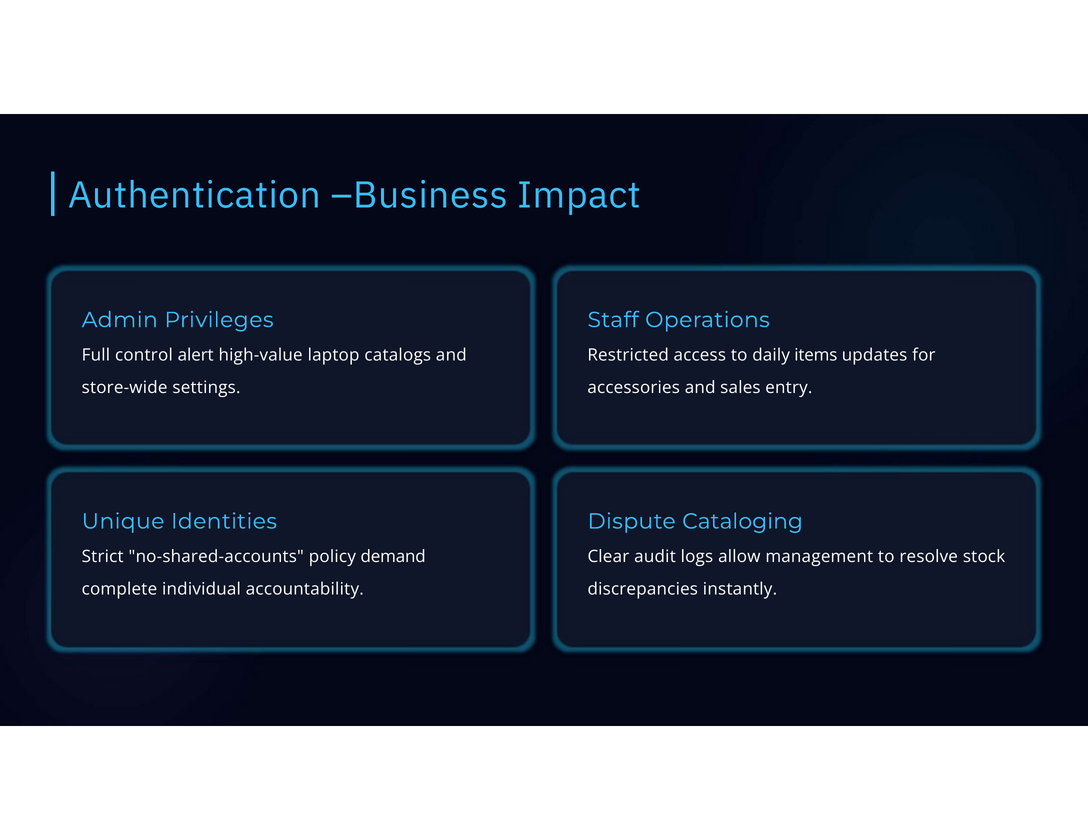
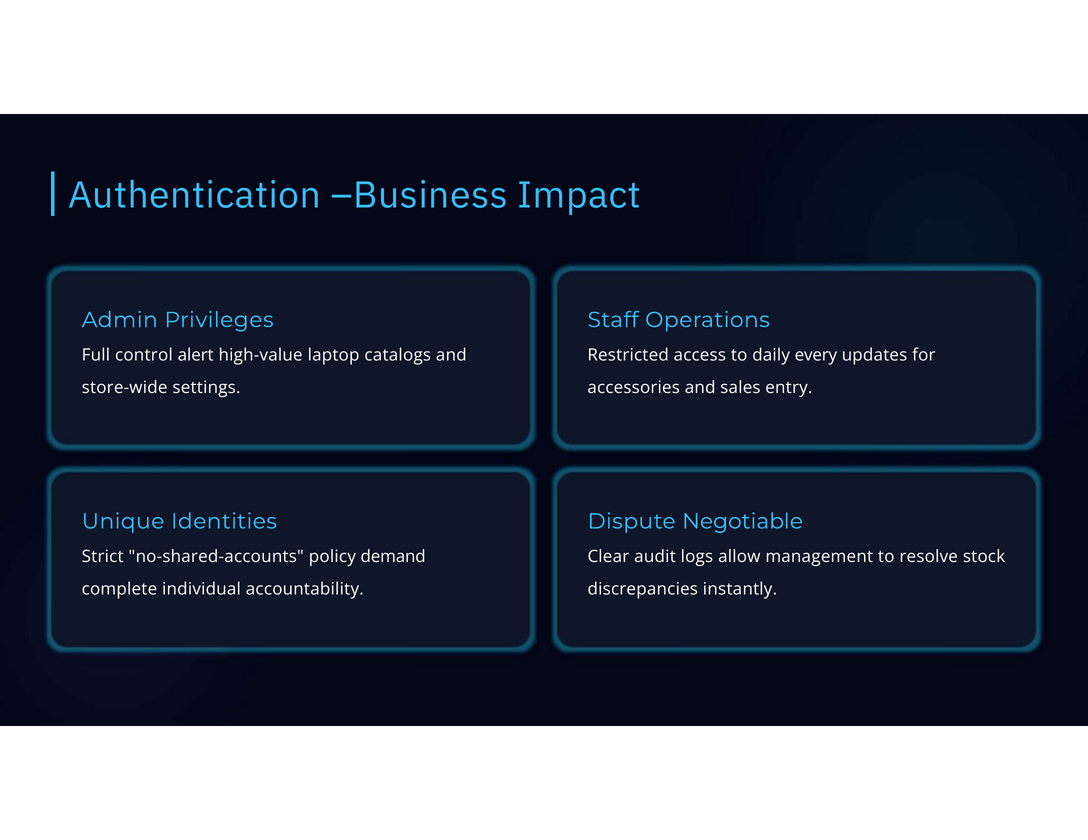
items: items -> every
Cataloging: Cataloging -> Negotiable
